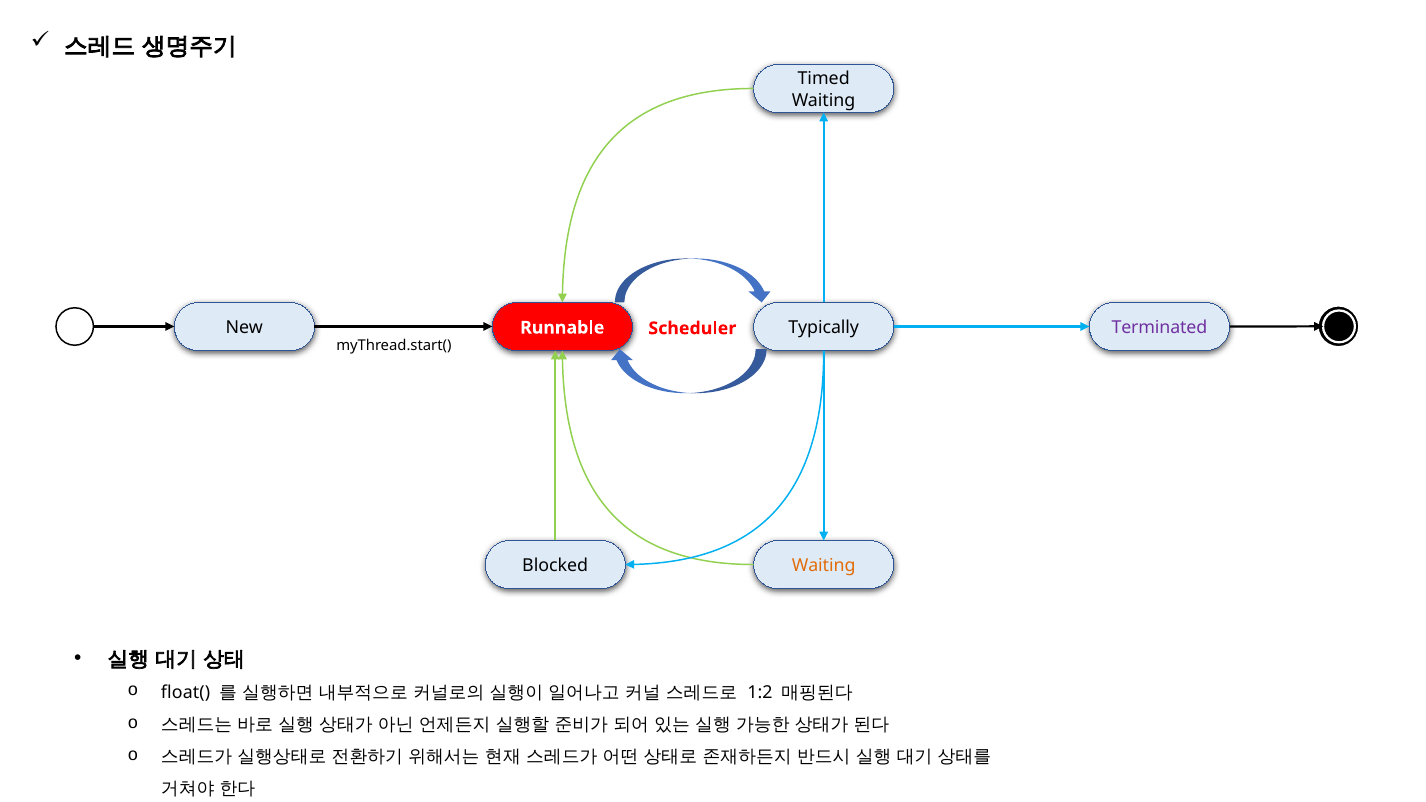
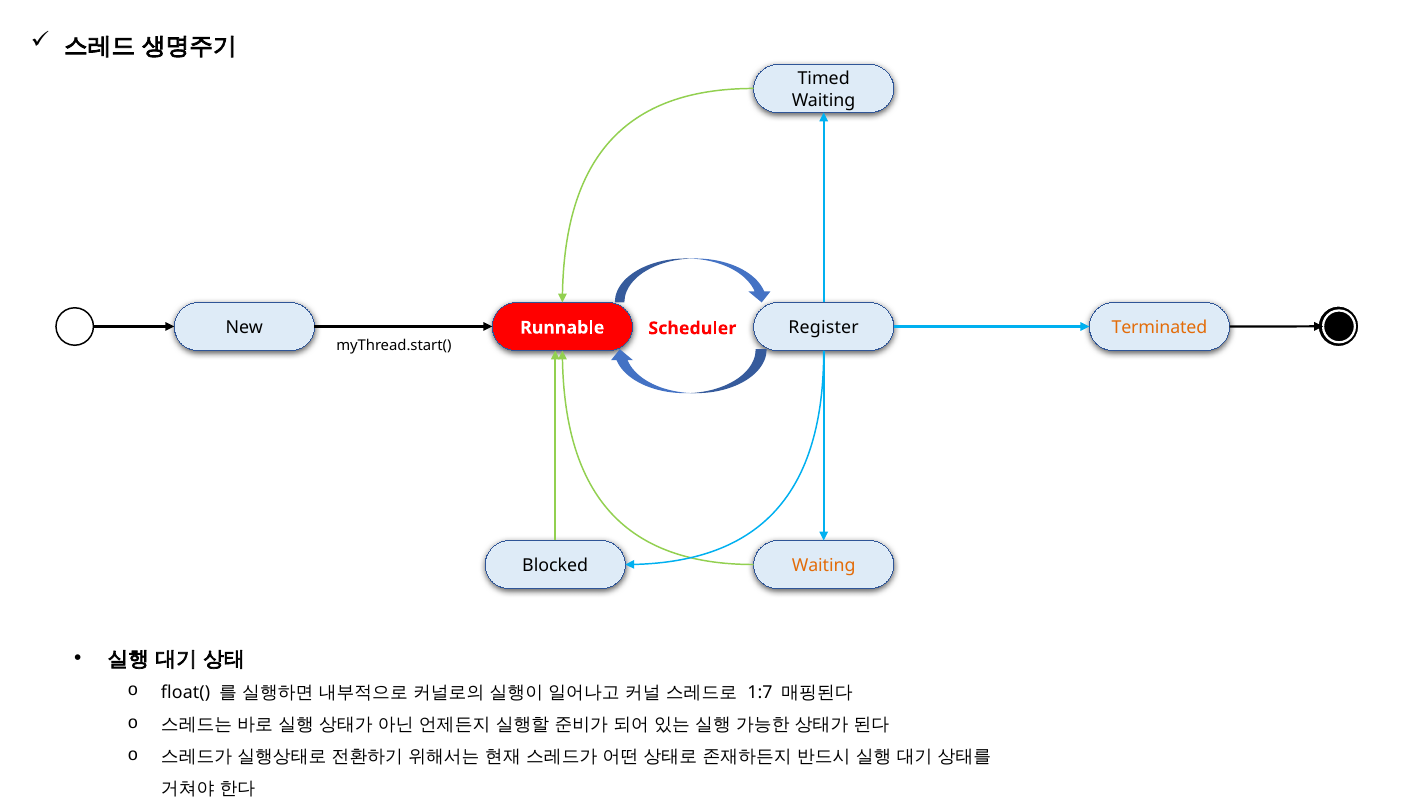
Typically: Typically -> Register
Terminated colour: purple -> orange
1:2: 1:2 -> 1:7
